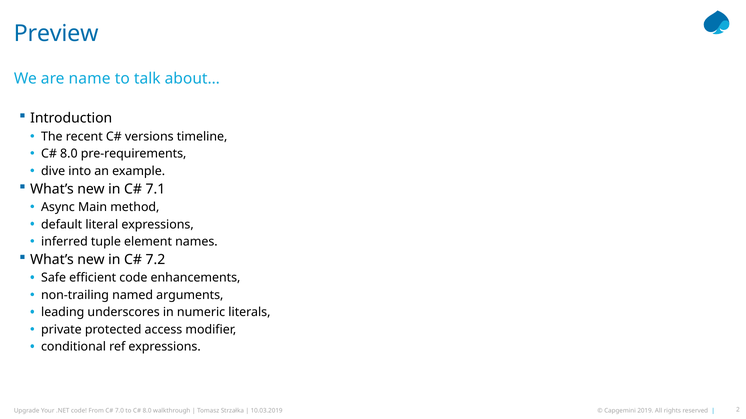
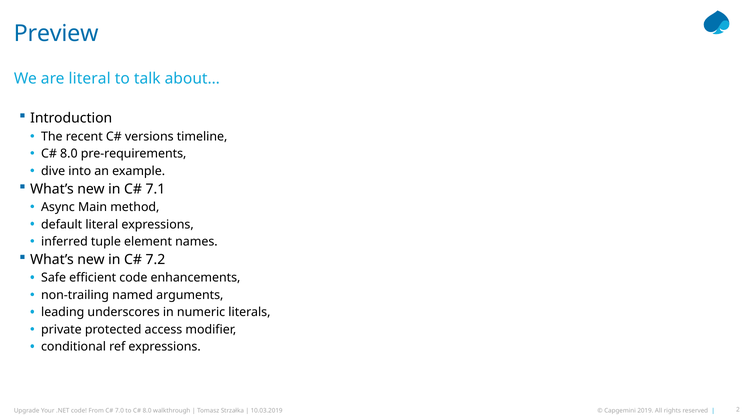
are name: name -> literal
